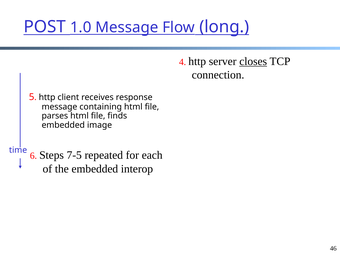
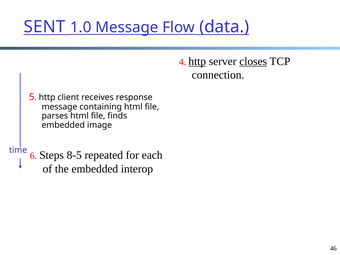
POST: POST -> SENT
long: long -> data
http at (197, 61) underline: none -> present
7-5: 7-5 -> 8-5
